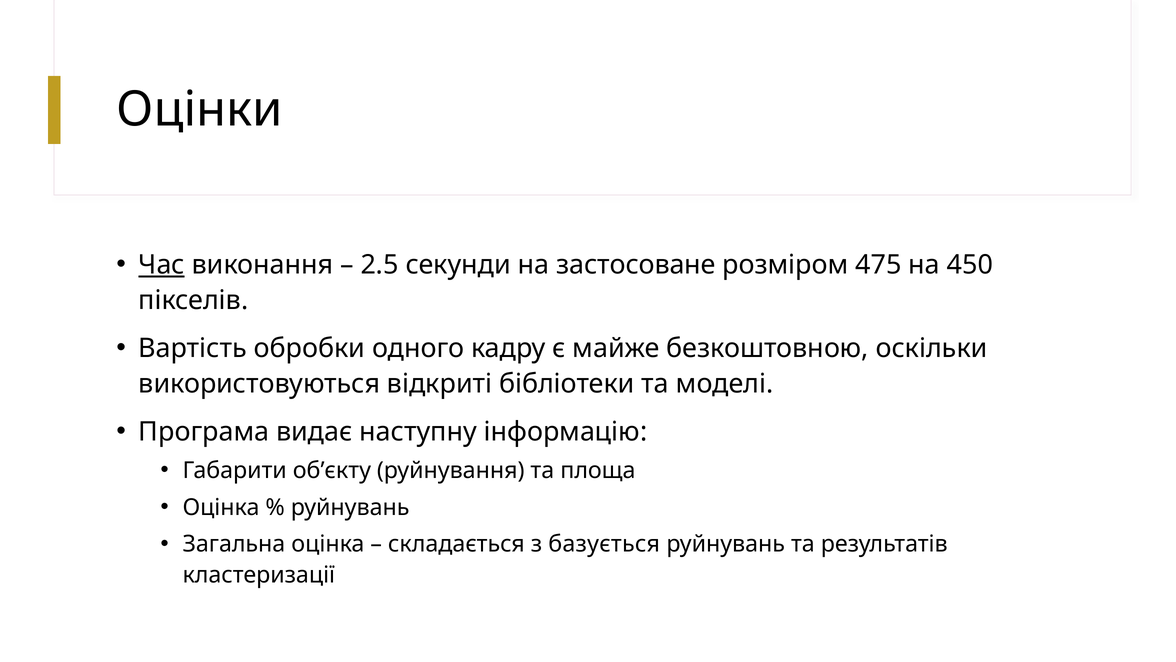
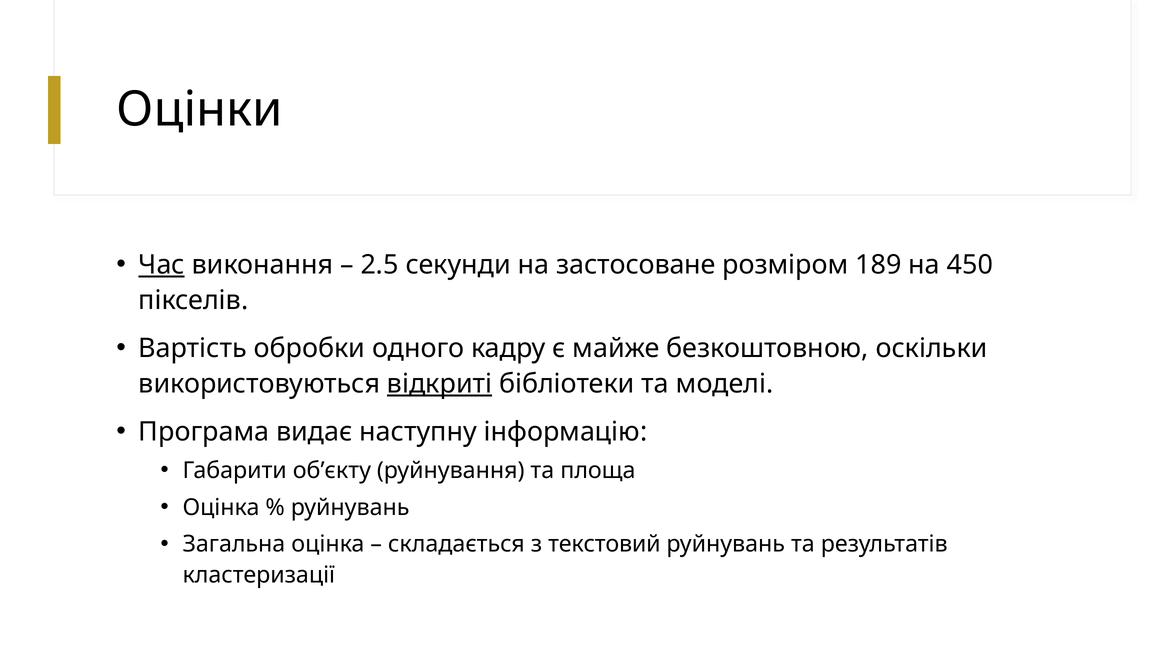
475: 475 -> 189
відкриті underline: none -> present
базується: базується -> текстовий
